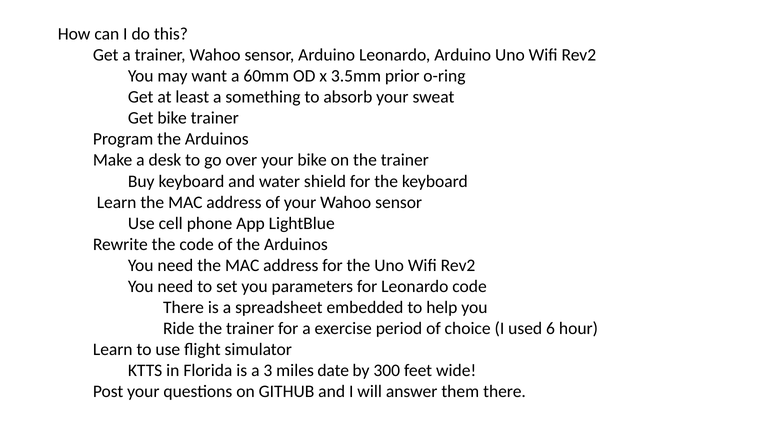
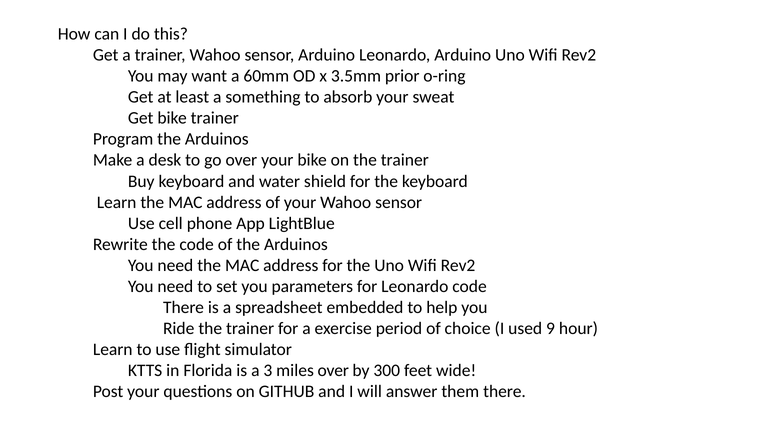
6: 6 -> 9
miles date: date -> over
